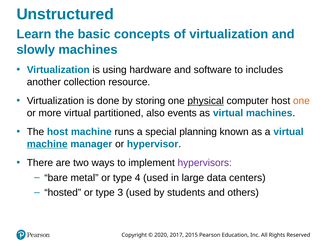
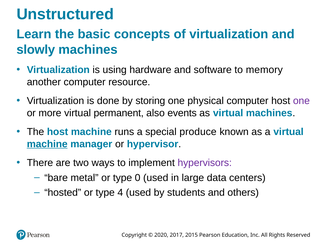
includes: includes -> memory
another collection: collection -> computer
physical underline: present -> none
one at (301, 101) colour: orange -> purple
partitioned: partitioned -> permanent
planning: planning -> produce
4: 4 -> 0
3: 3 -> 4
